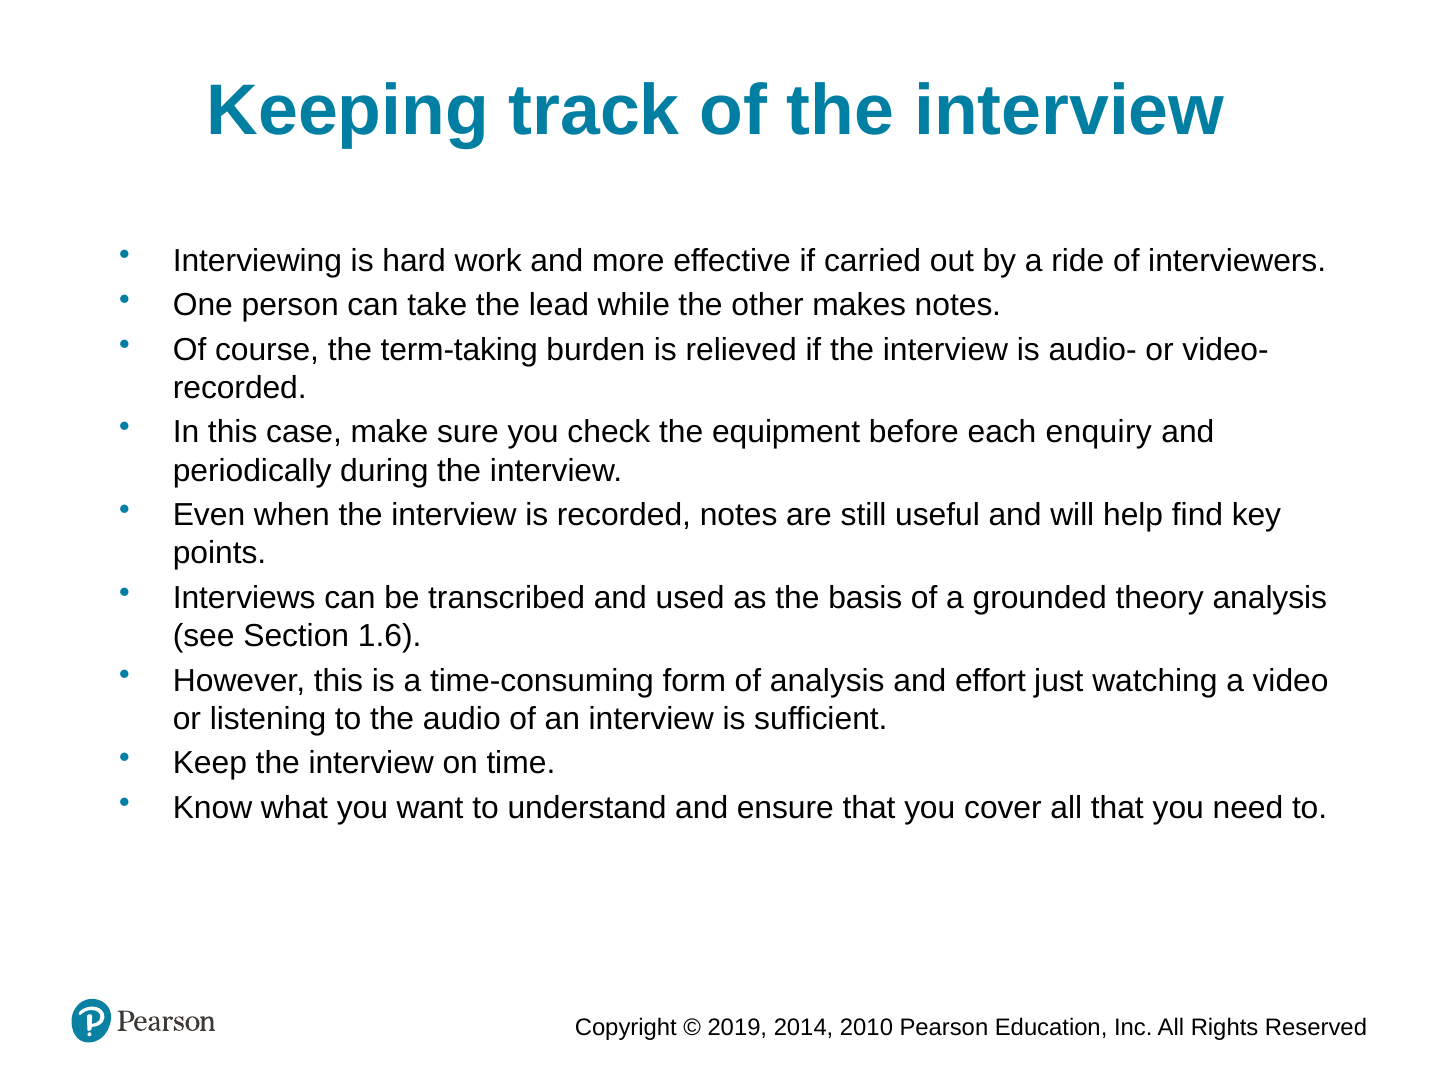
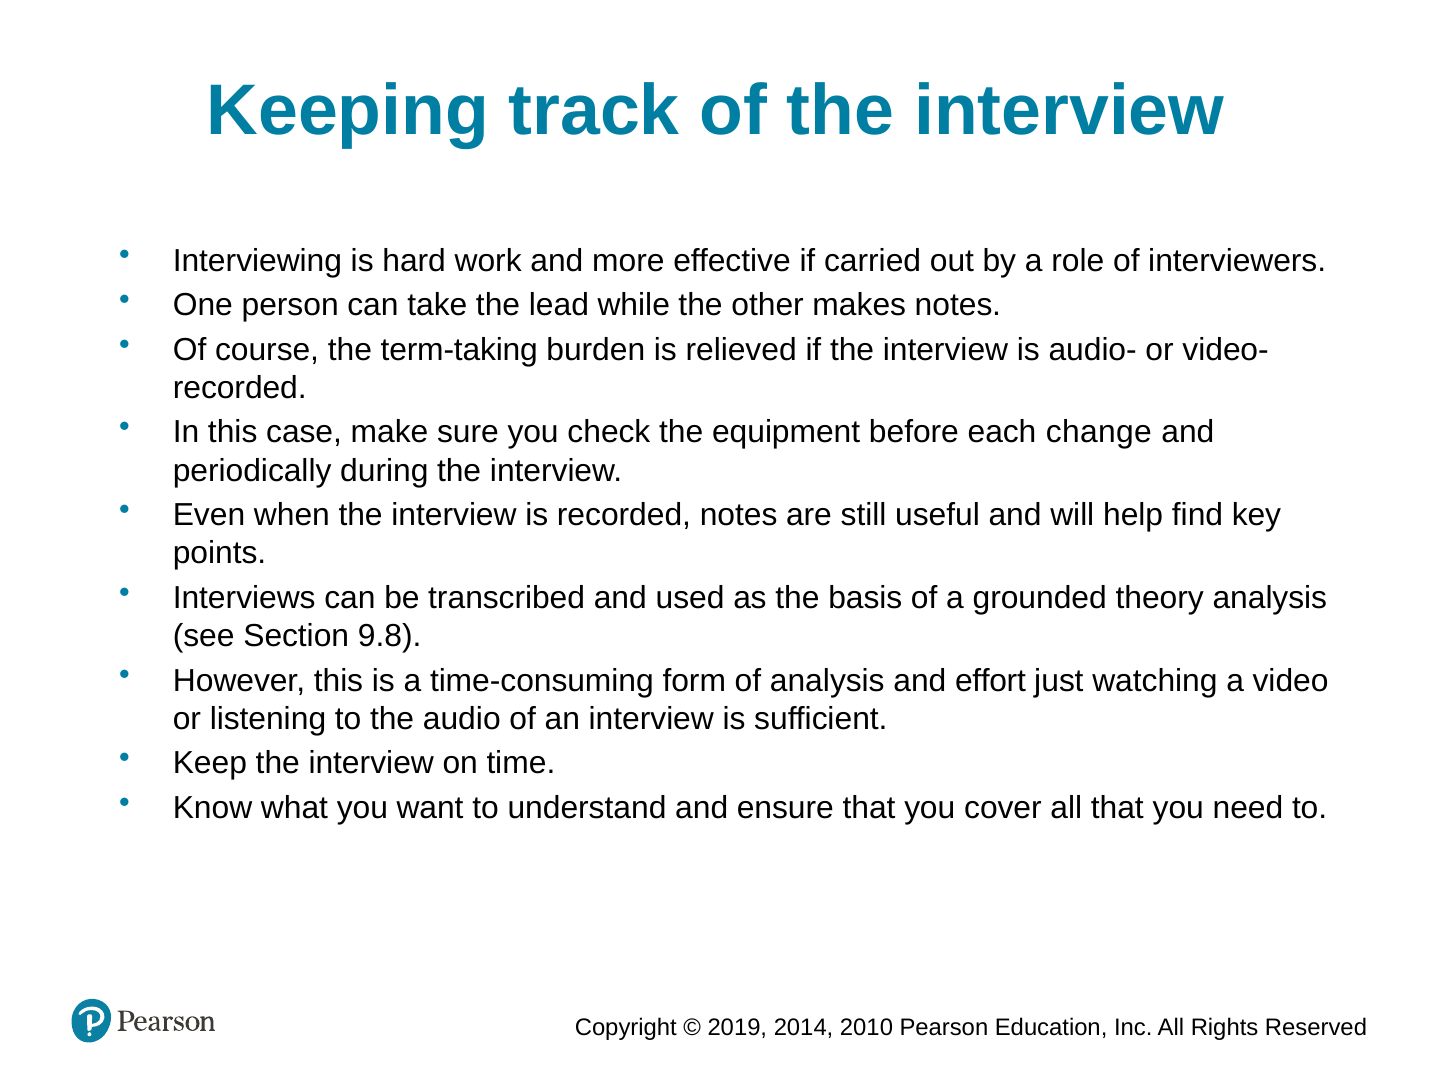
ride: ride -> role
enquiry: enquiry -> change
1.6: 1.6 -> 9.8
